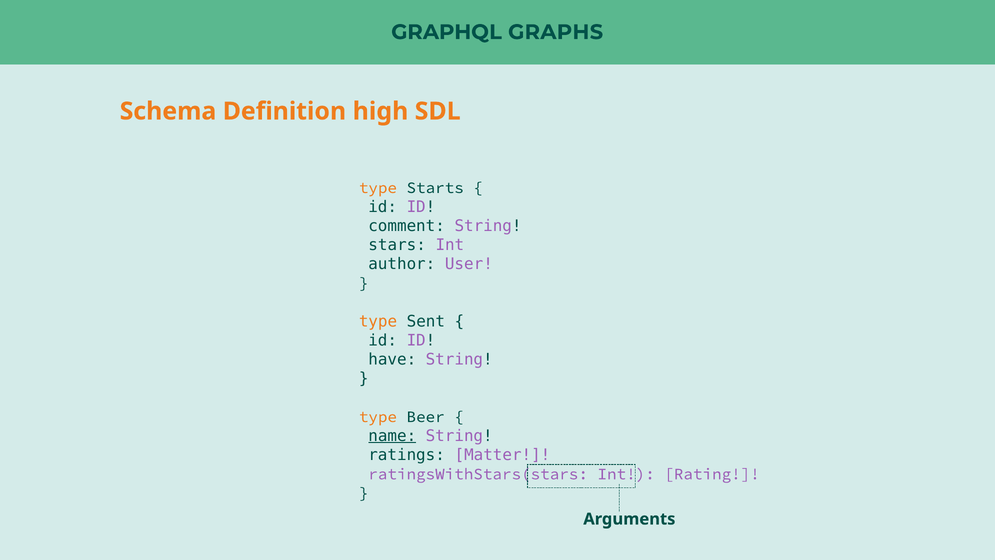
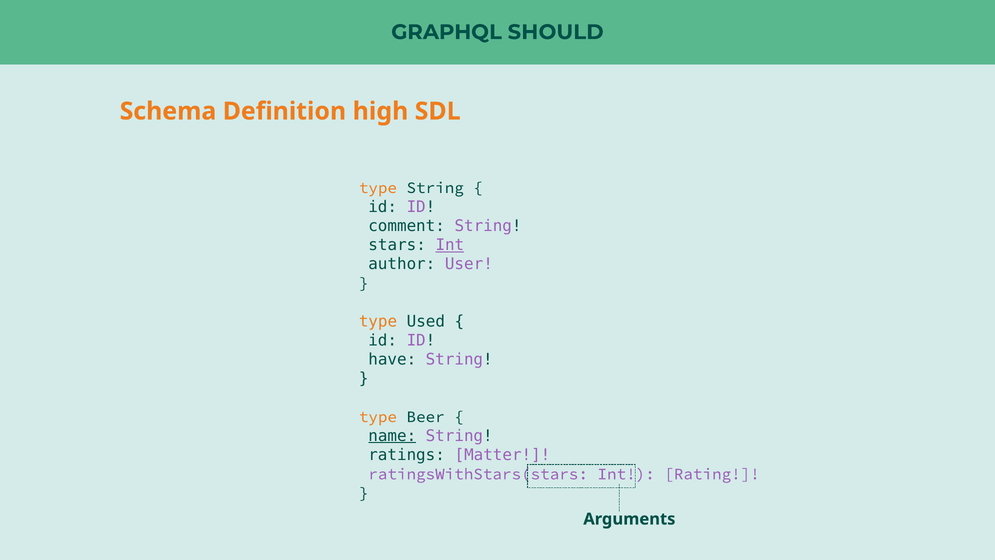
GRAPHS: GRAPHS -> SHOULD
type Starts: Starts -> String
Int at (450, 245) underline: none -> present
Sent: Sent -> Used
